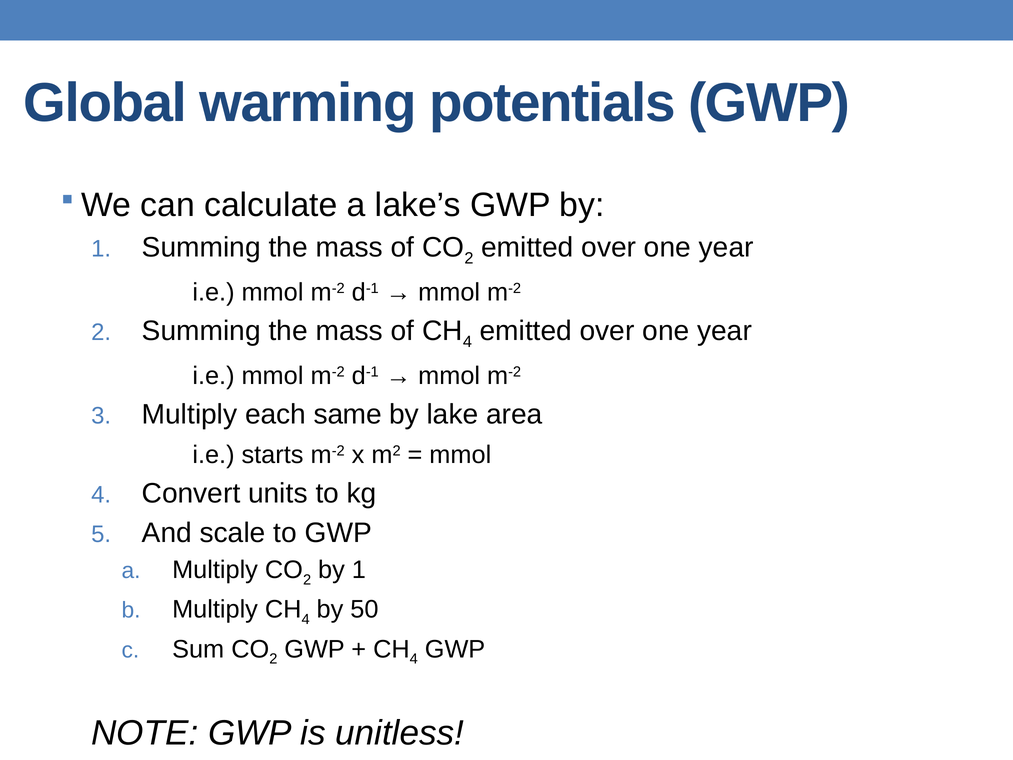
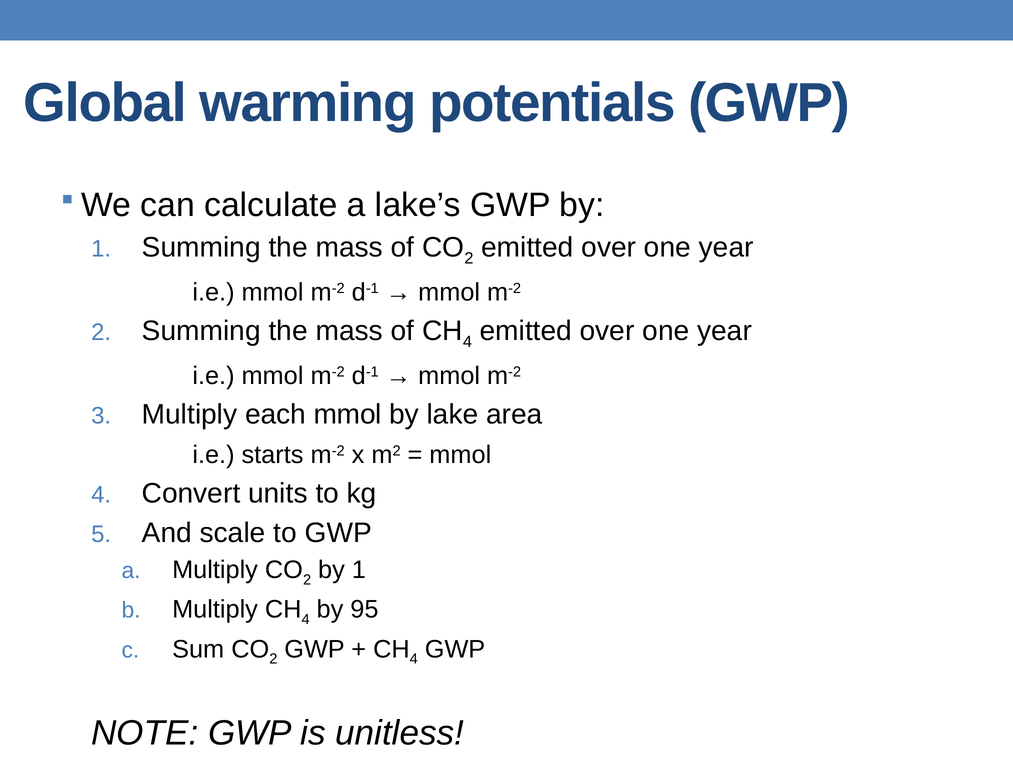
each same: same -> mmol
50: 50 -> 95
